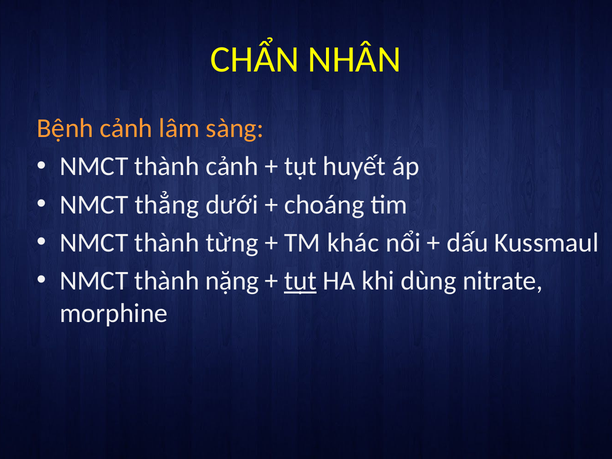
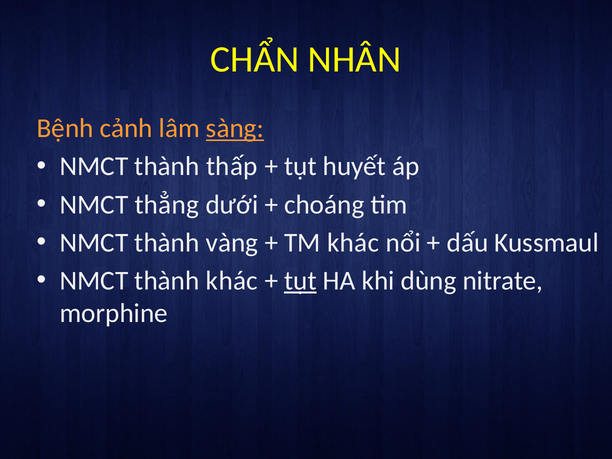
sàng underline: none -> present
thành cảnh: cảnh -> thấp
từng: từng -> vàng
thành nặng: nặng -> khác
